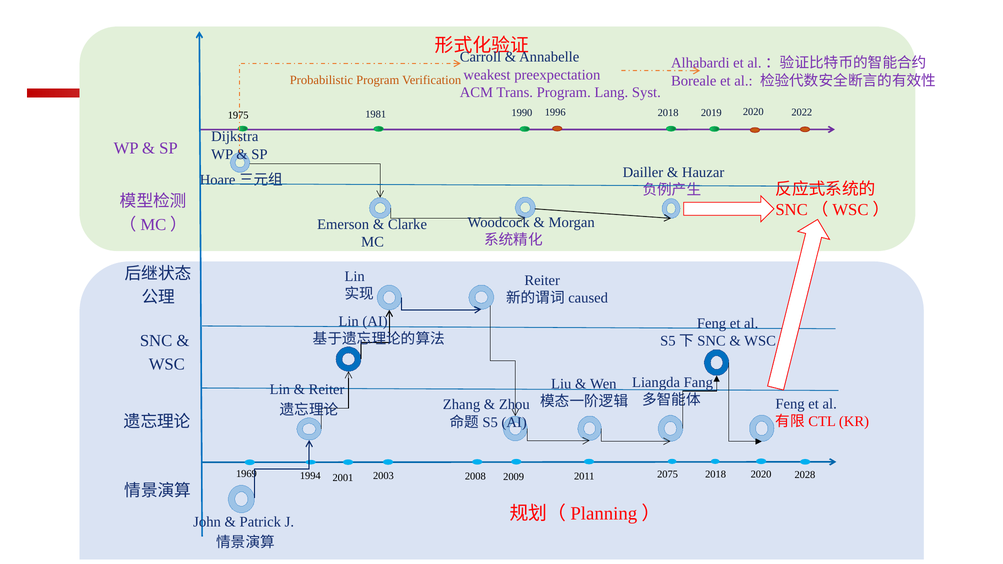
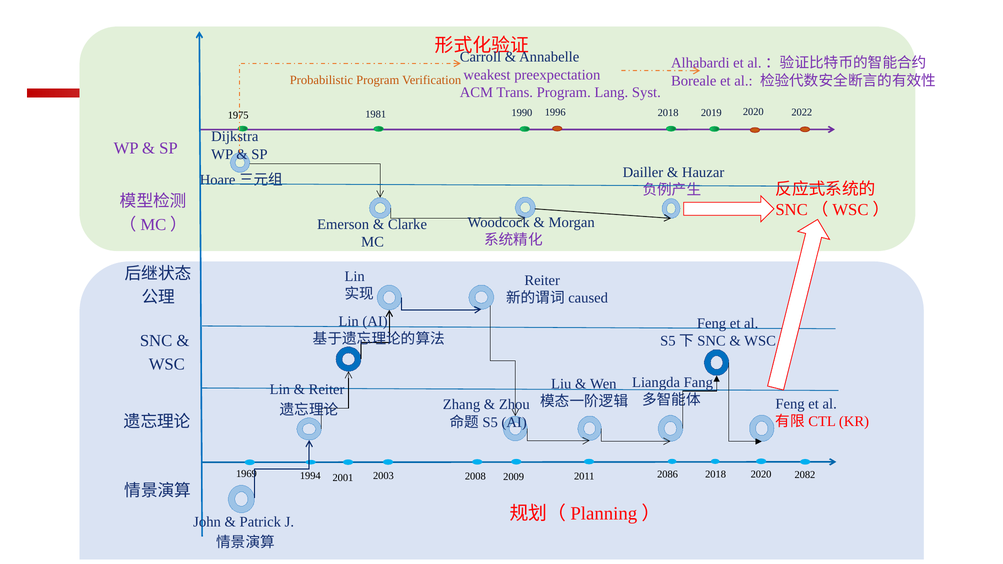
2075: 2075 -> 2086
2028: 2028 -> 2082
